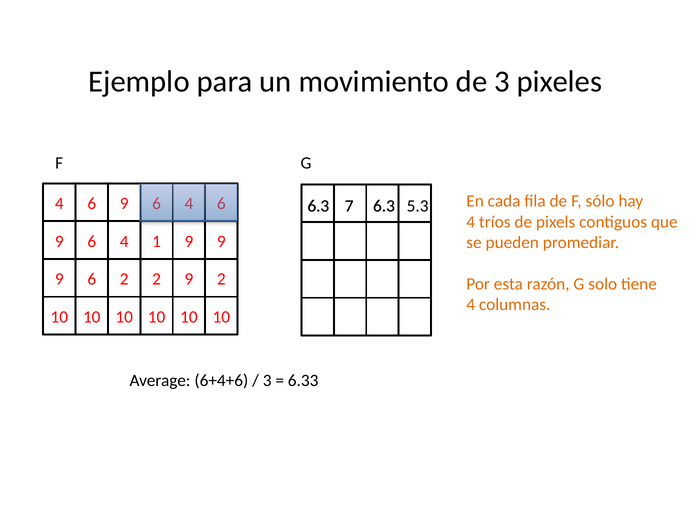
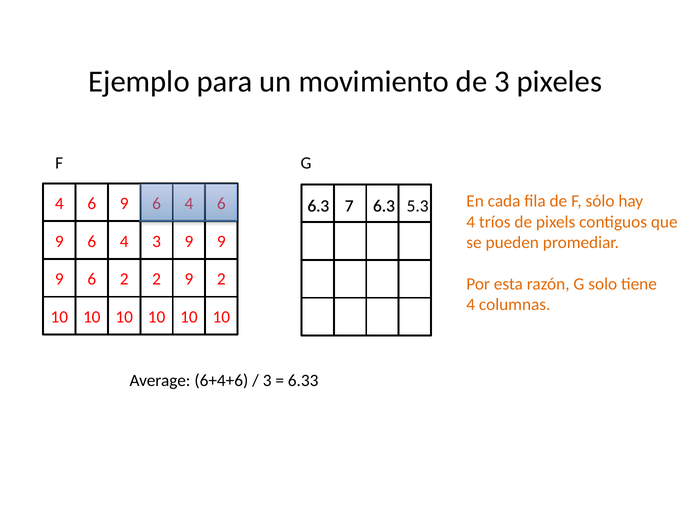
4 1: 1 -> 3
